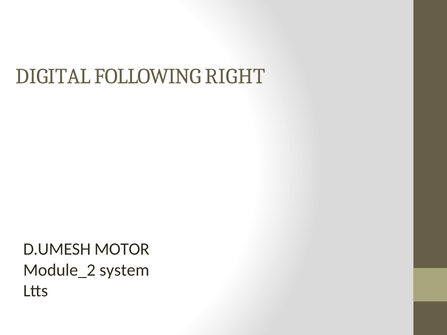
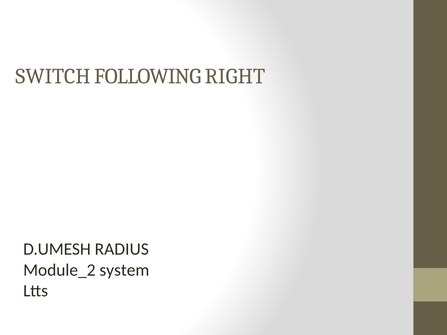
DIGITAL: DIGITAL -> SWITCH
MOTOR: MOTOR -> RADIUS
